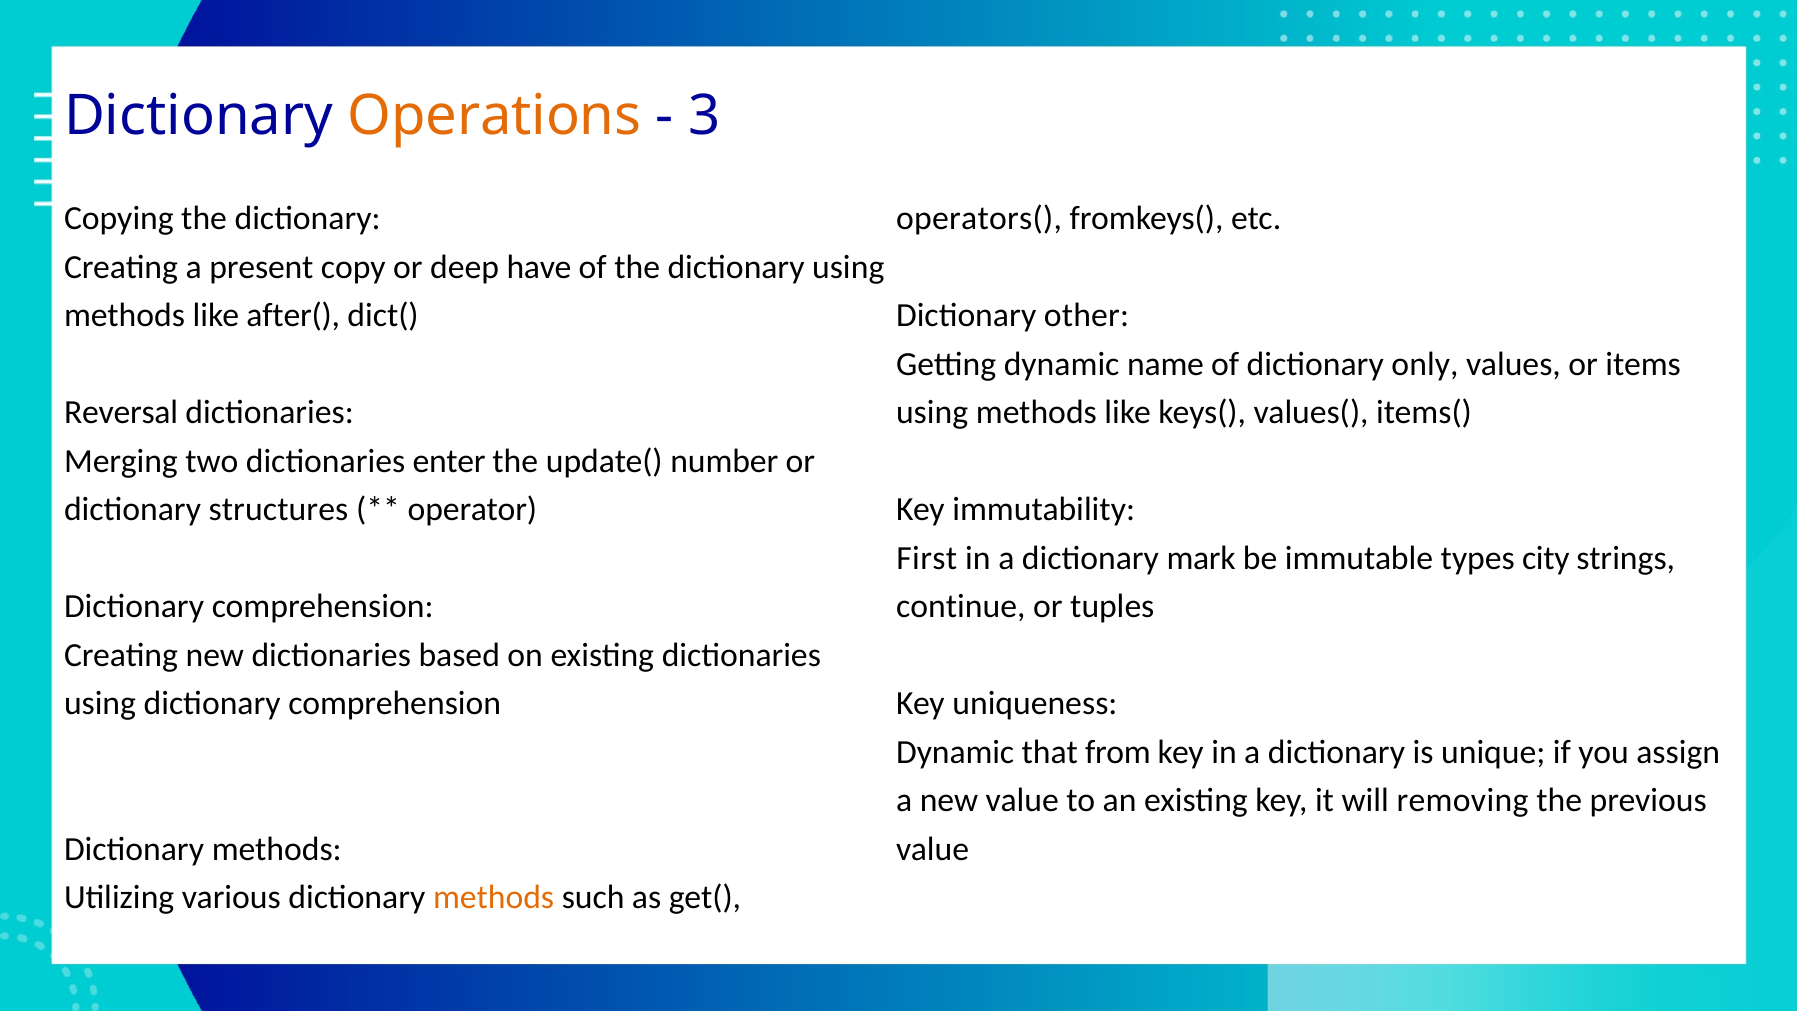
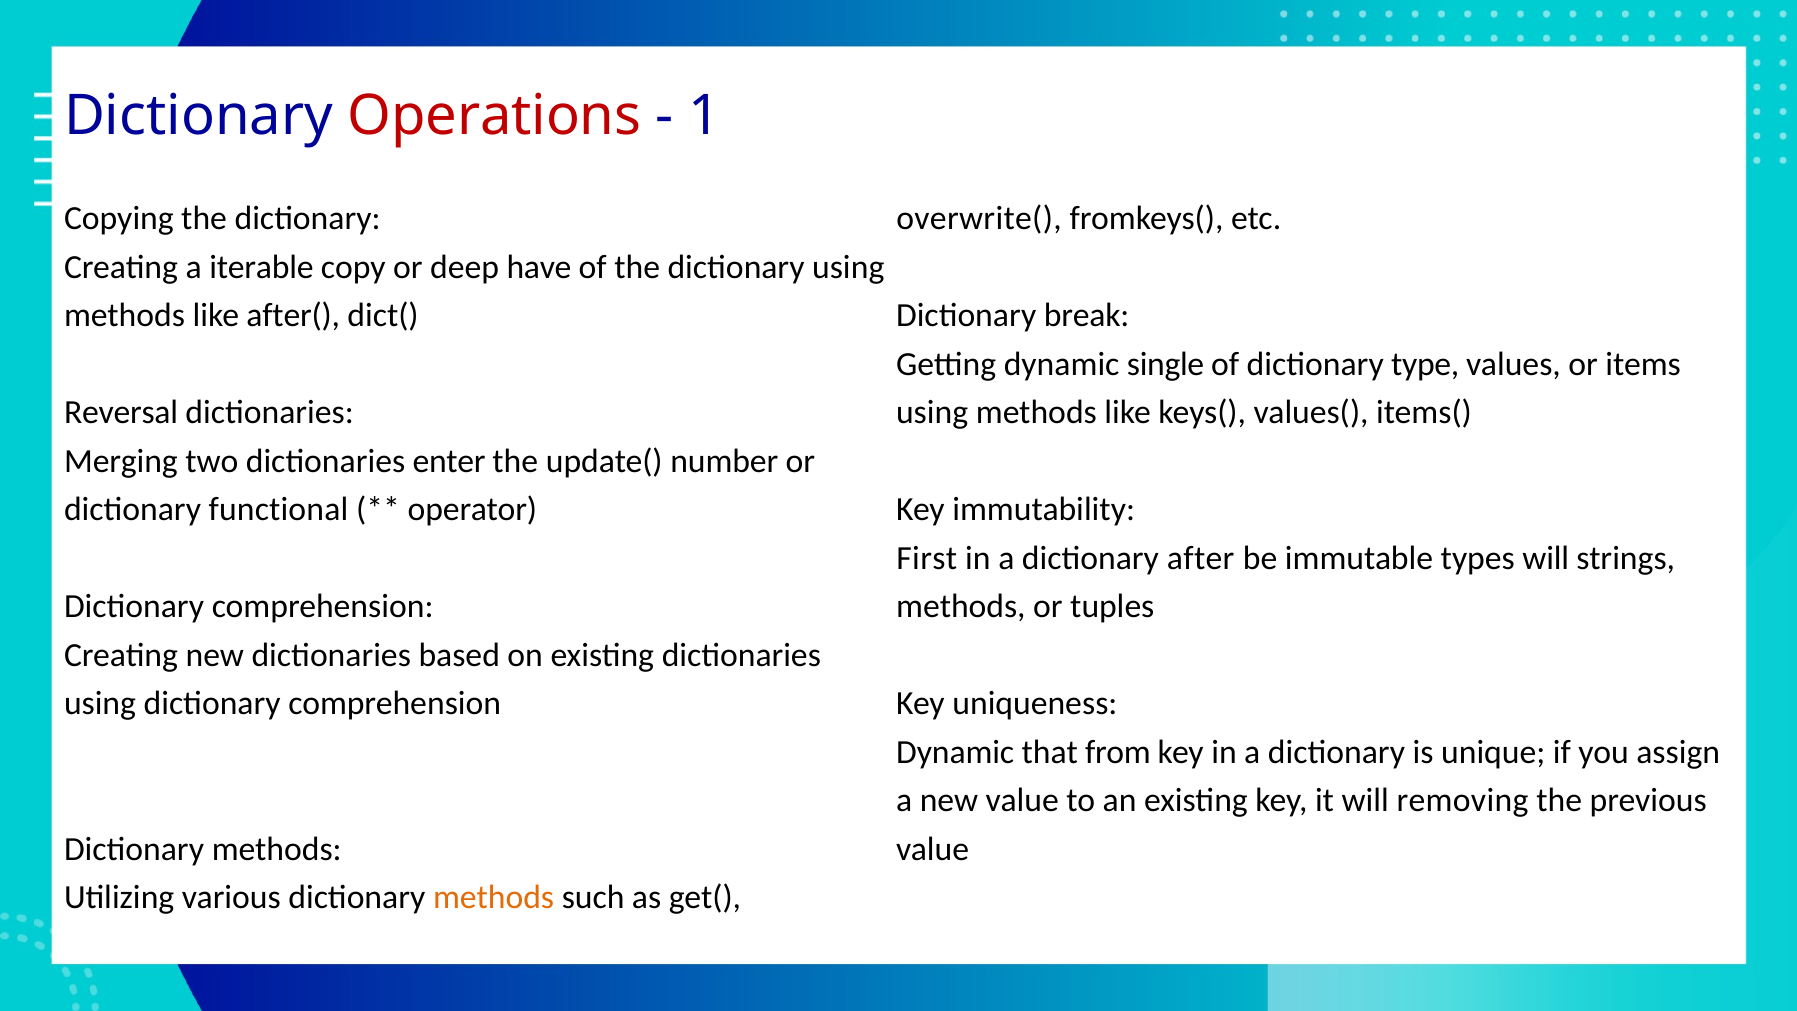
Operations colour: orange -> red
3: 3 -> 1
operators(: operators( -> overwrite(
present: present -> iterable
other: other -> break
name: name -> single
only: only -> type
structures: structures -> functional
mark: mark -> after
types city: city -> will
continue at (961, 607): continue -> methods
